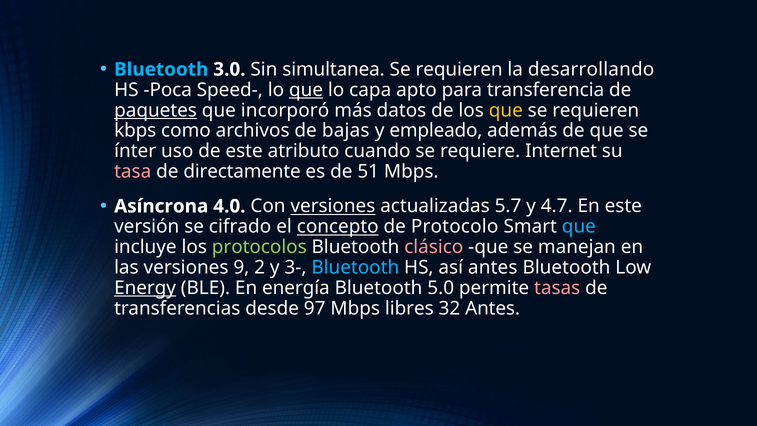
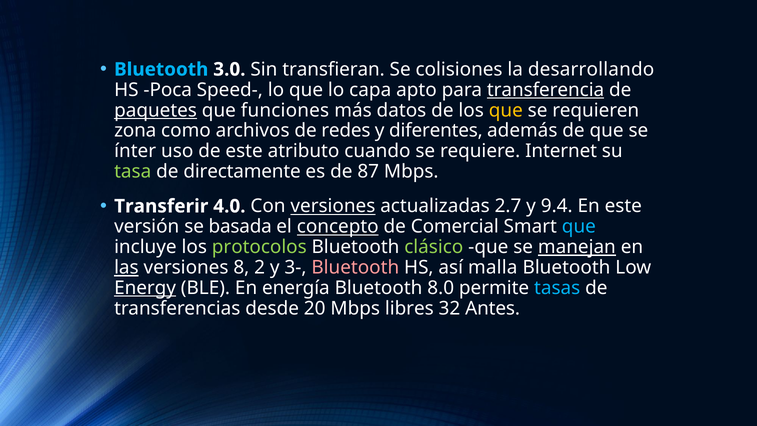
simultanea: simultanea -> transfieran
requieren at (459, 69): requieren -> colisiones
que at (306, 90) underline: present -> none
transferencia underline: none -> present
incorporó: incorporó -> funciones
kbps: kbps -> zona
bajas: bajas -> redes
empleado: empleado -> diferentes
tasa colour: pink -> light green
51: 51 -> 87
Asíncrona: Asíncrona -> Transferir
5.7: 5.7 -> 2.7
4.7: 4.7 -> 9.4
cifrado: cifrado -> basada
Protocolo: Protocolo -> Comercial
clásico colour: pink -> light green
manejan underline: none -> present
las underline: none -> present
9: 9 -> 8
Bluetooth at (355, 268) colour: light blue -> pink
así antes: antes -> malla
5.0: 5.0 -> 8.0
tasas colour: pink -> light blue
97: 97 -> 20
